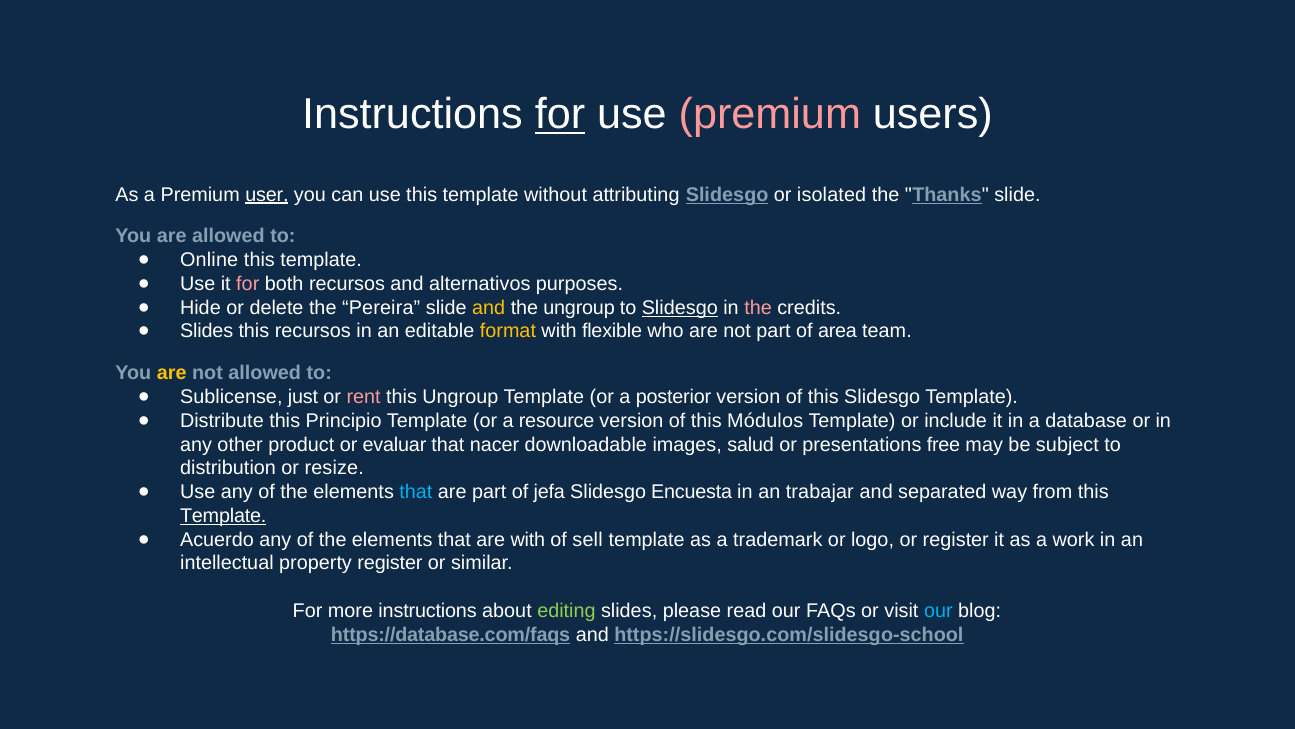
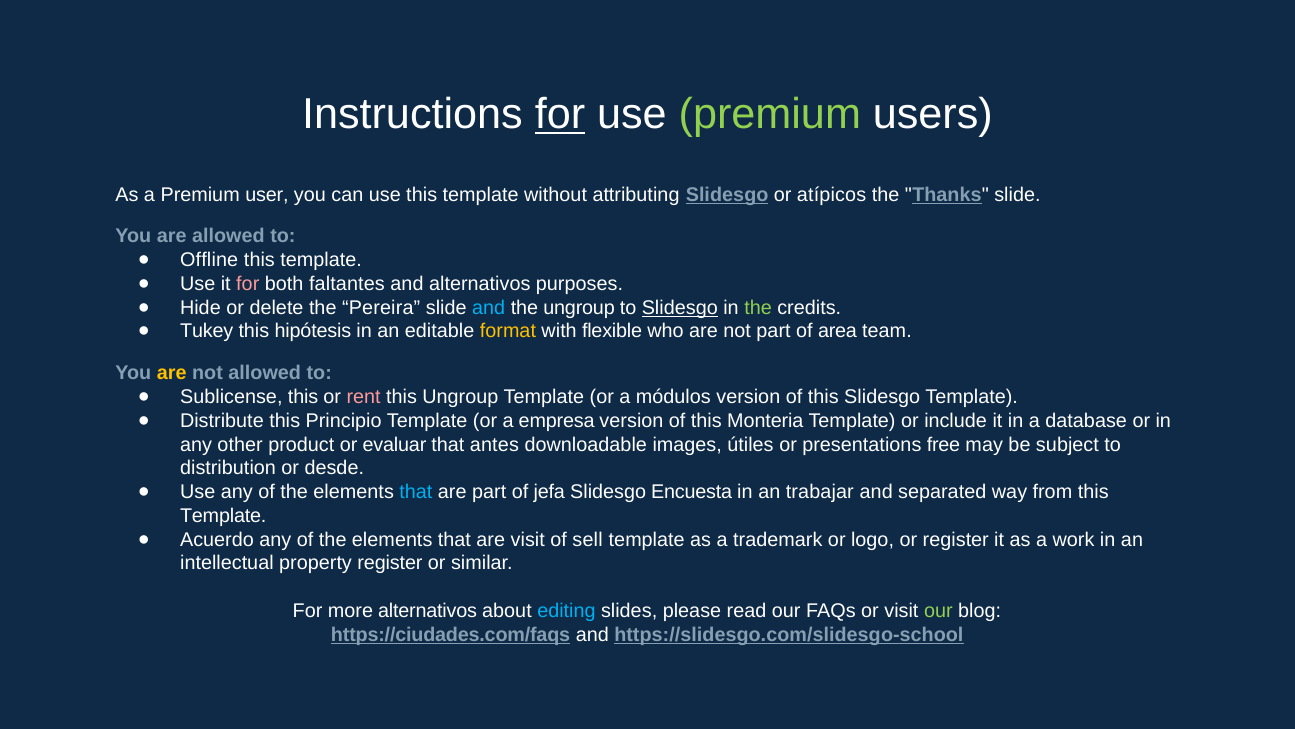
premium at (770, 114) colour: pink -> light green
user underline: present -> none
isolated: isolated -> atípicos
Online: Online -> Offline
both recursos: recursos -> faltantes
and at (489, 307) colour: yellow -> light blue
the at (758, 307) colour: pink -> light green
Slides at (207, 331): Slides -> Tukey
this recursos: recursos -> hipótesis
Sublicense just: just -> this
posterior: posterior -> módulos
resource: resource -> empresa
Módulos: Módulos -> Monteria
nacer: nacer -> antes
salud: salud -> útiles
resize: resize -> desde
Template at (223, 515) underline: present -> none
are with: with -> visit
more instructions: instructions -> alternativos
editing colour: light green -> light blue
our at (938, 611) colour: light blue -> light green
https://database.com/faqs: https://database.com/faqs -> https://ciudades.com/faqs
